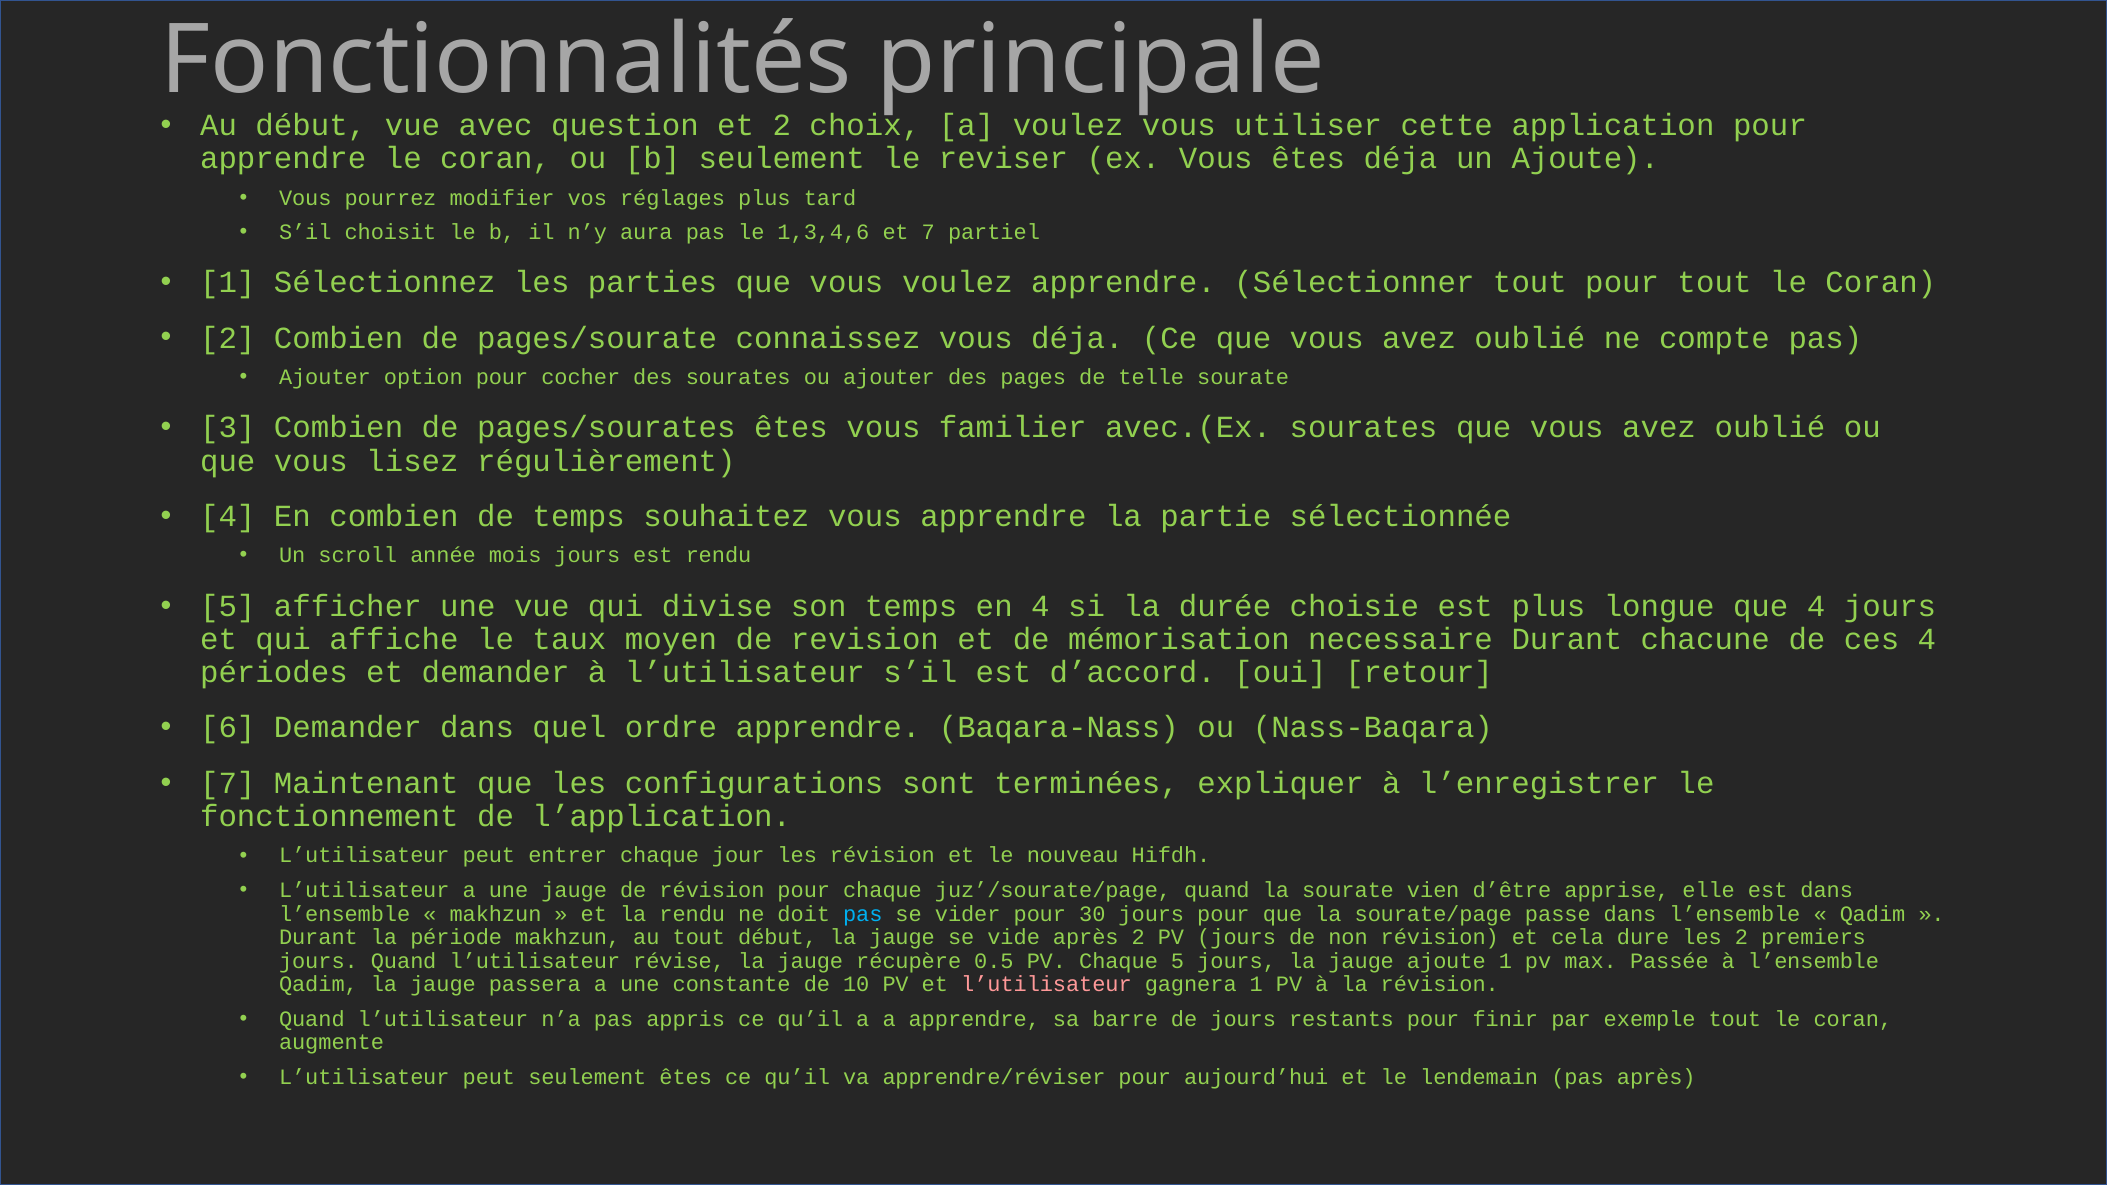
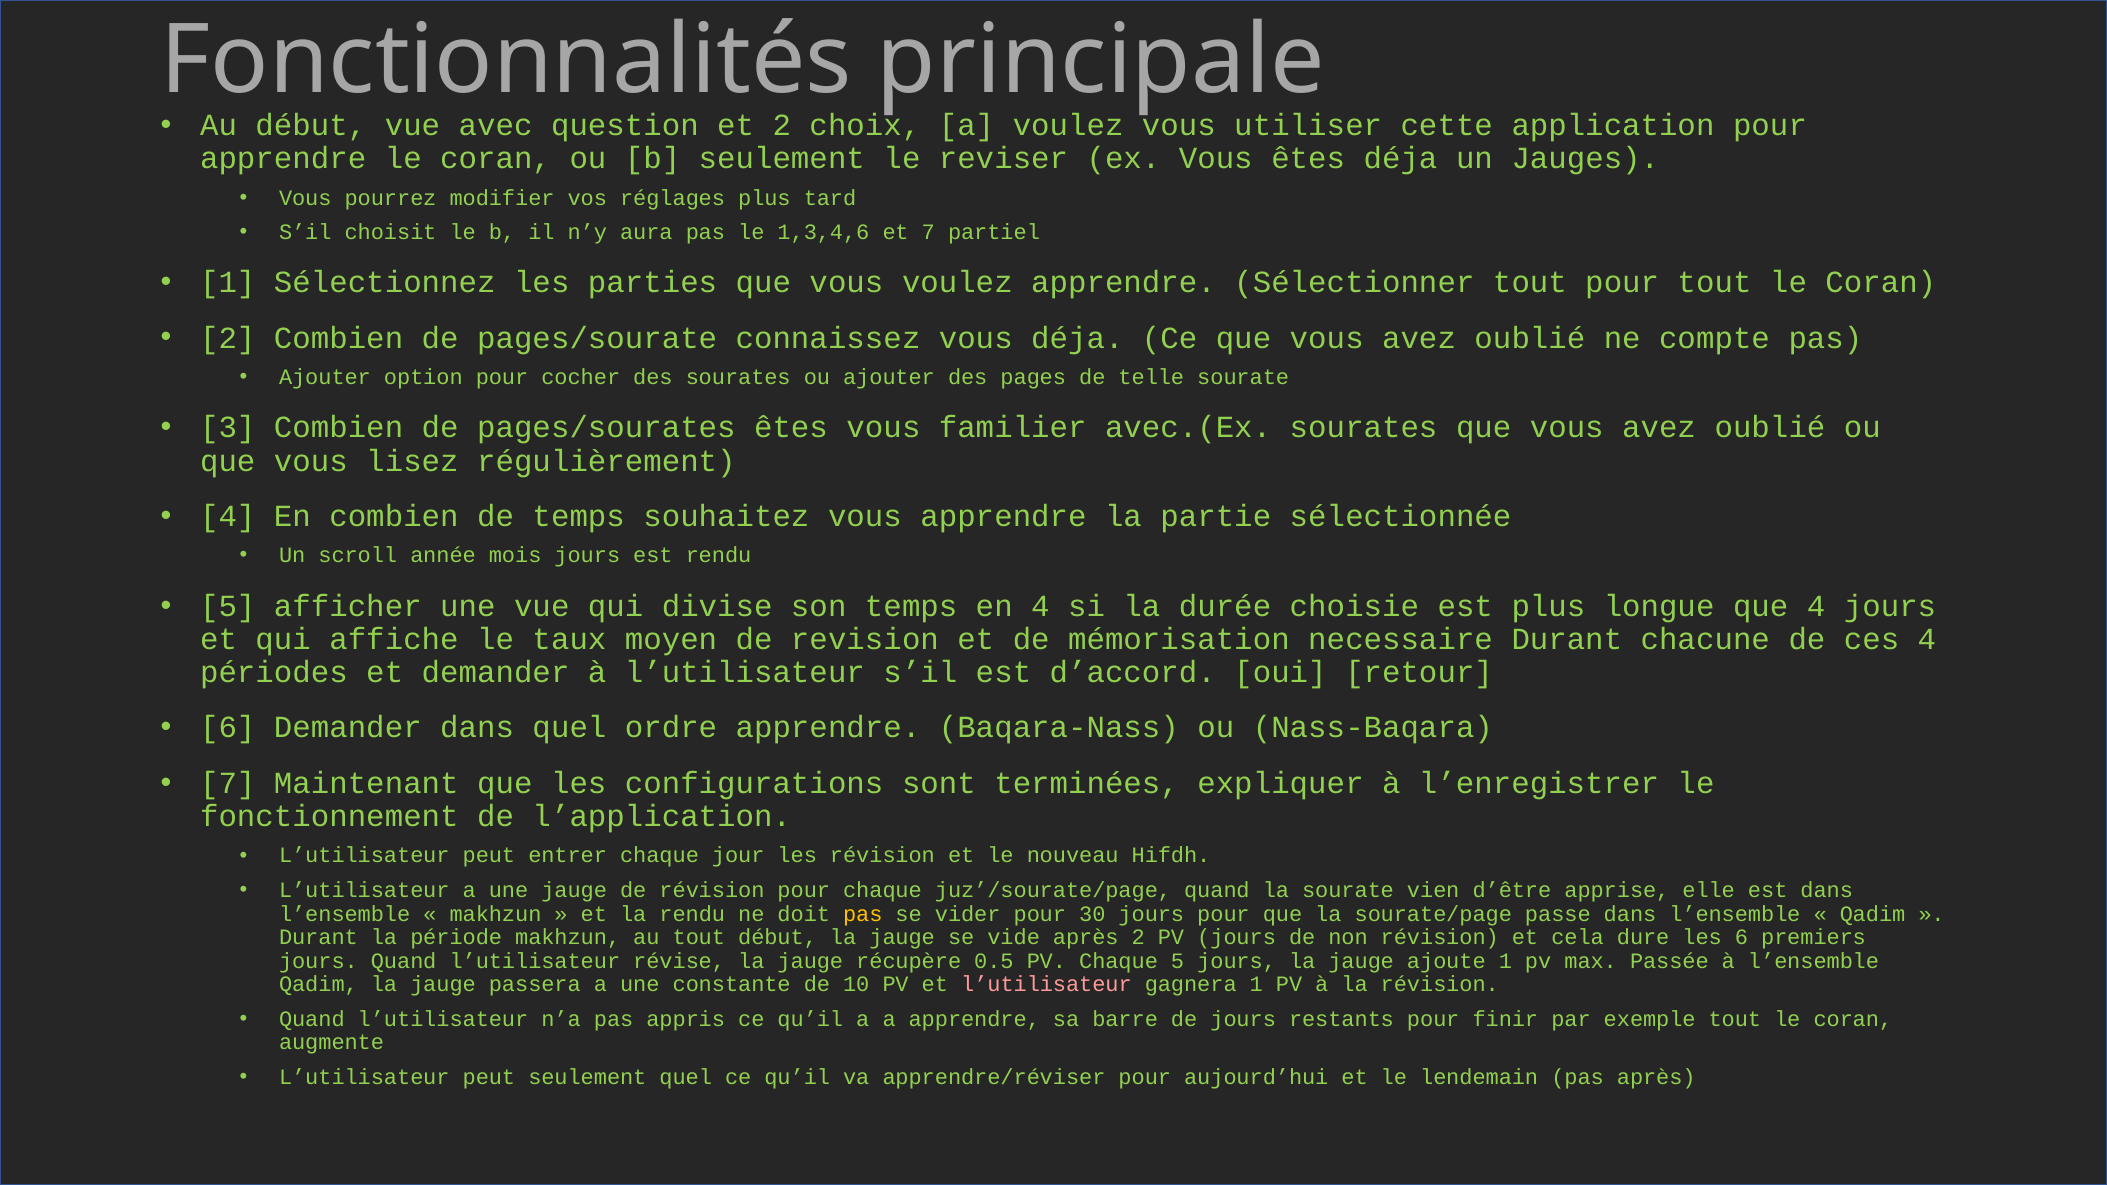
un Ajoute: Ajoute -> Jauges
pas at (863, 914) colour: light blue -> yellow
les 2: 2 -> 6
seulement êtes: êtes -> quel
